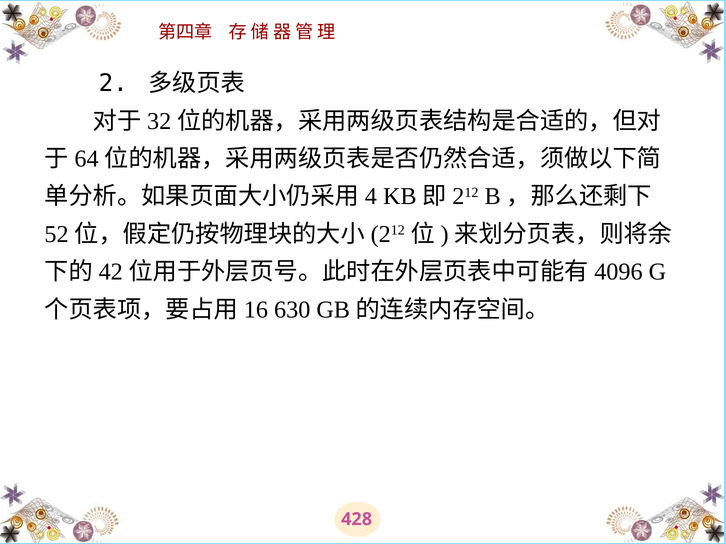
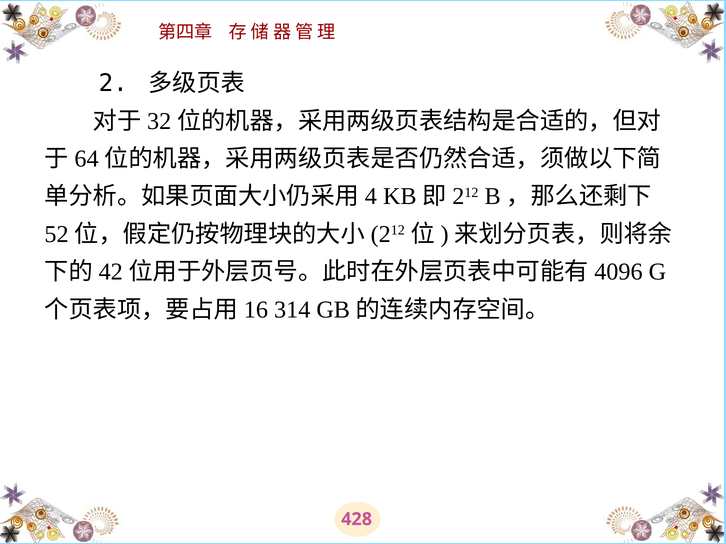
630: 630 -> 314
